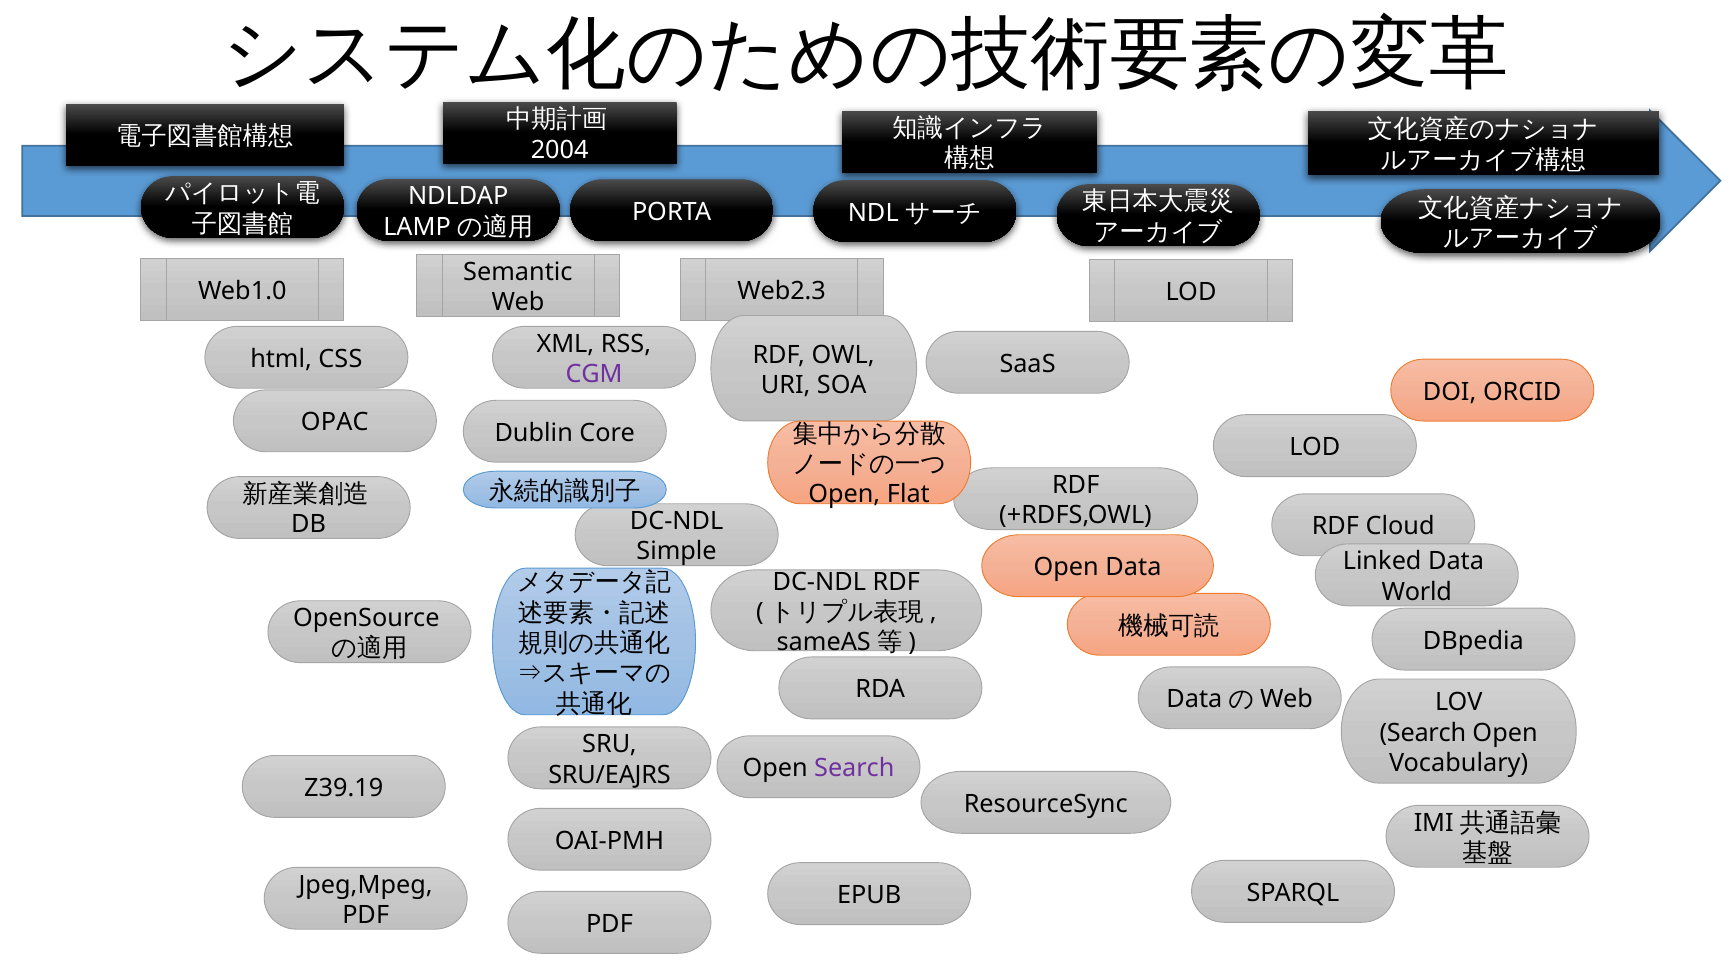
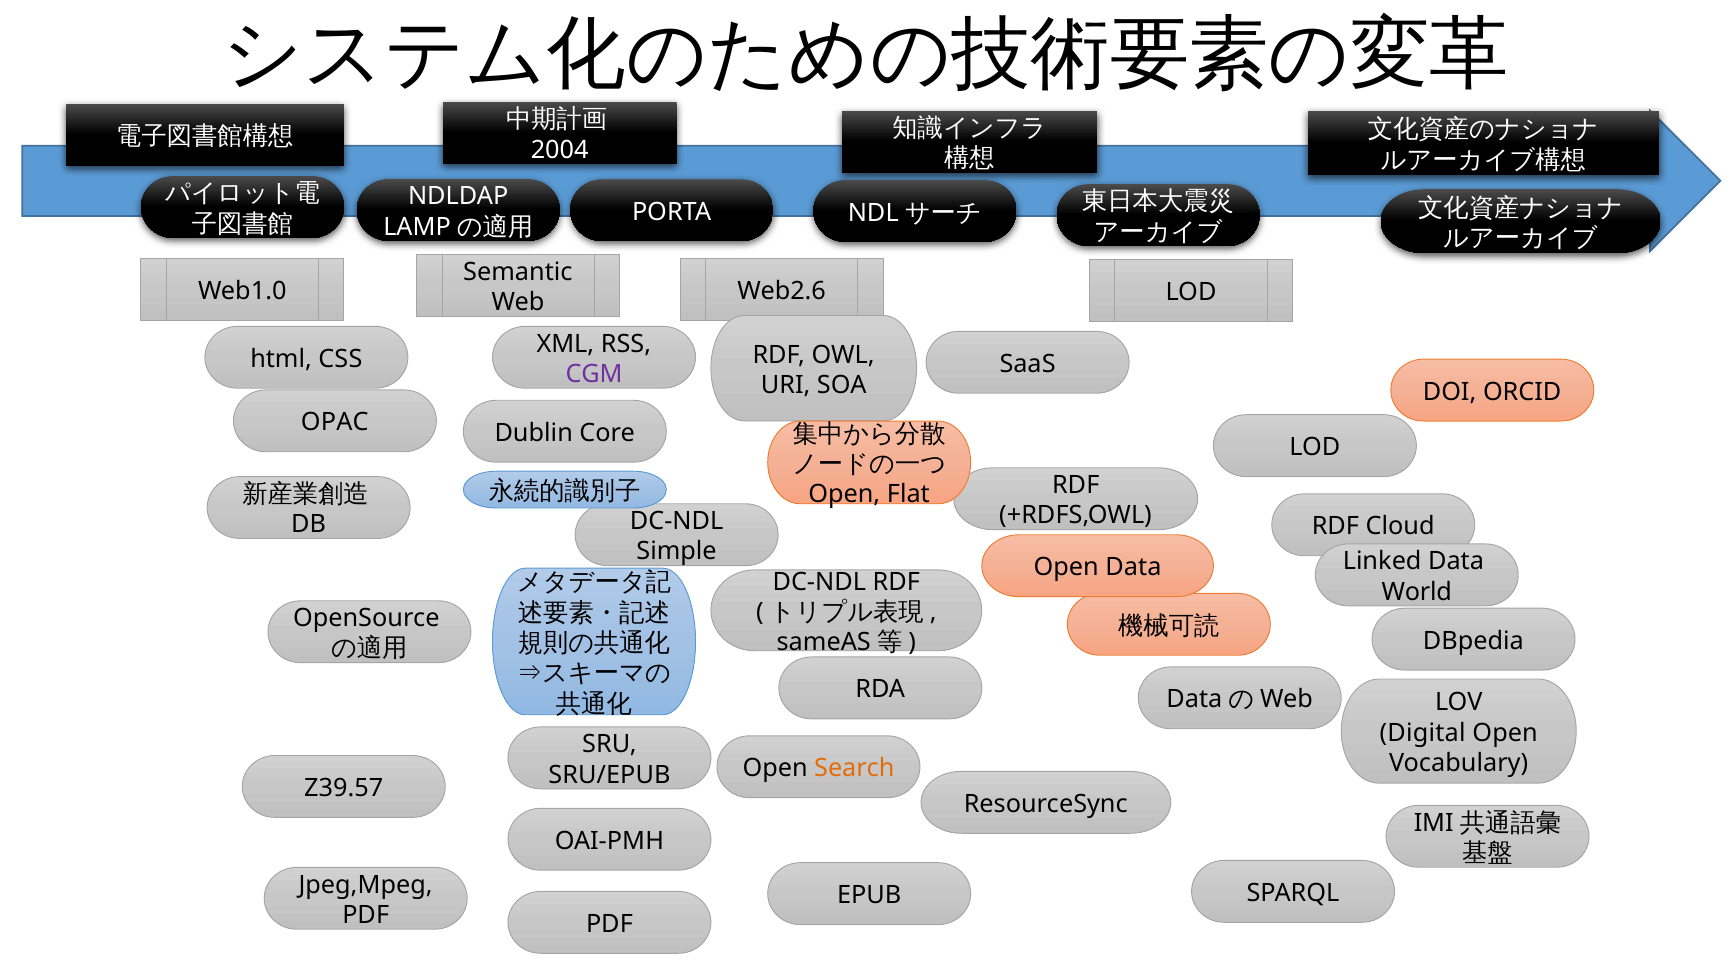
Web2.3: Web2.3 -> Web2.6
Search at (1423, 733): Search -> Digital
Search at (854, 769) colour: purple -> orange
SRU/EAJRS: SRU/EAJRS -> SRU/EPUB
Z39.19: Z39.19 -> Z39.57
